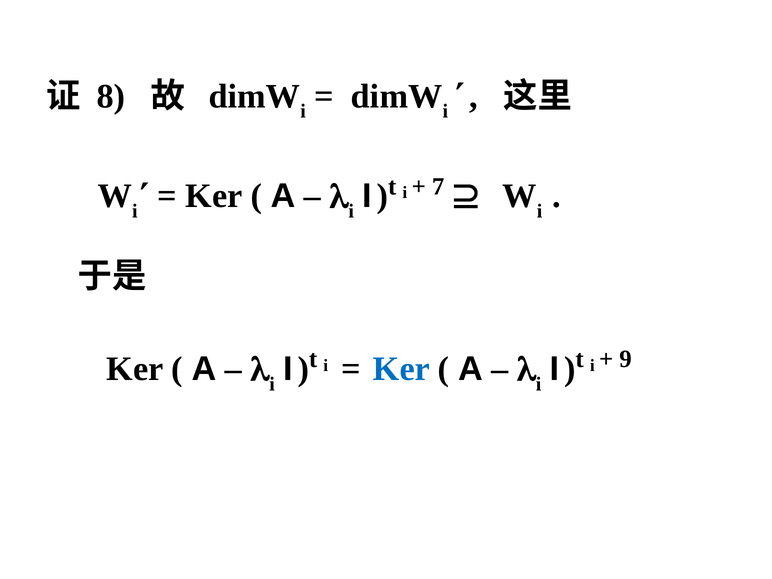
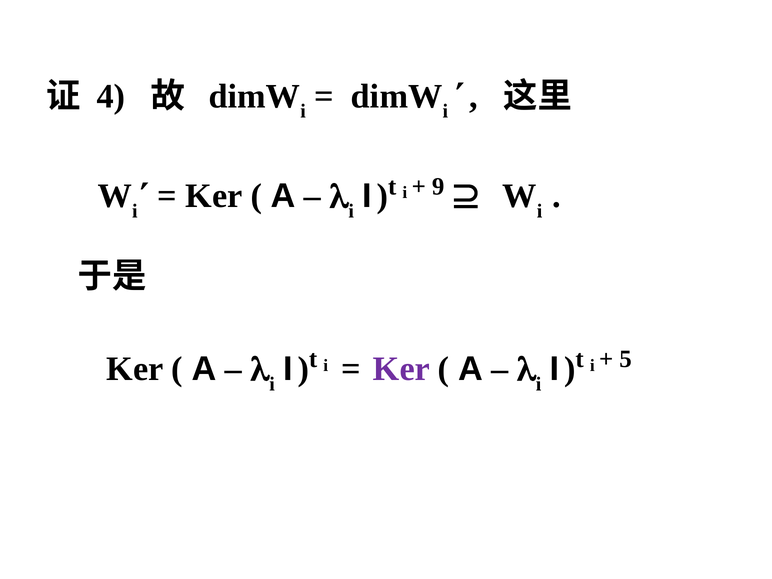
8: 8 -> 4
7: 7 -> 9
Ker at (402, 369) colour: blue -> purple
9: 9 -> 5
